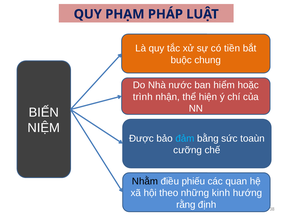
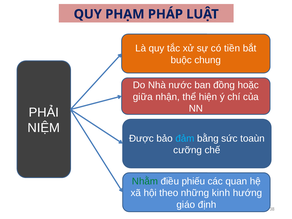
hiểm: hiểm -> đồng
trình: trình -> giữa
BIẾN: BIẾN -> PHẢI
Nhằm colour: black -> green
rằng: rằng -> giáo
